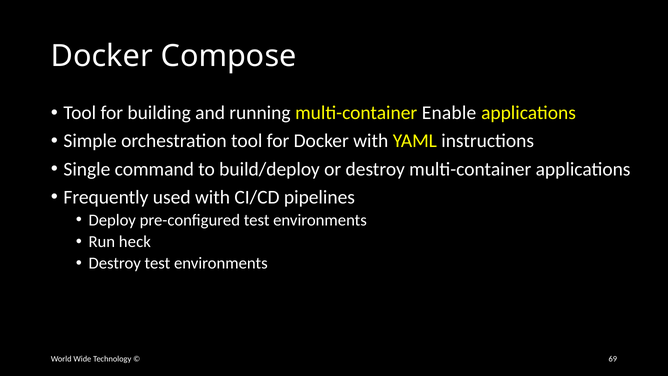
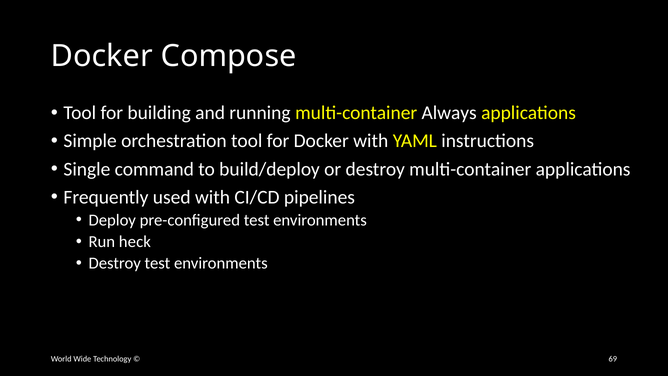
Enable: Enable -> Always
